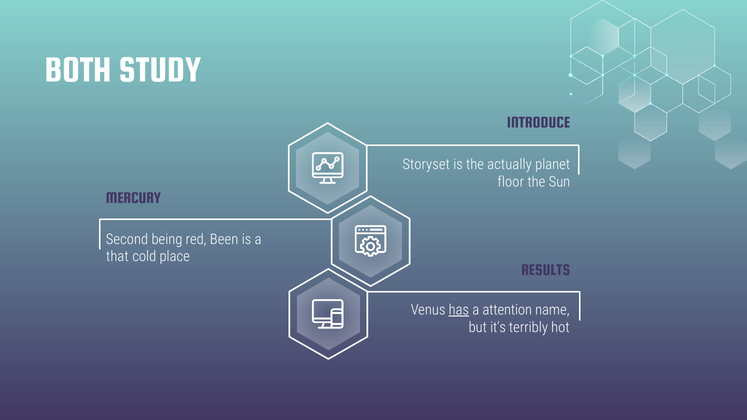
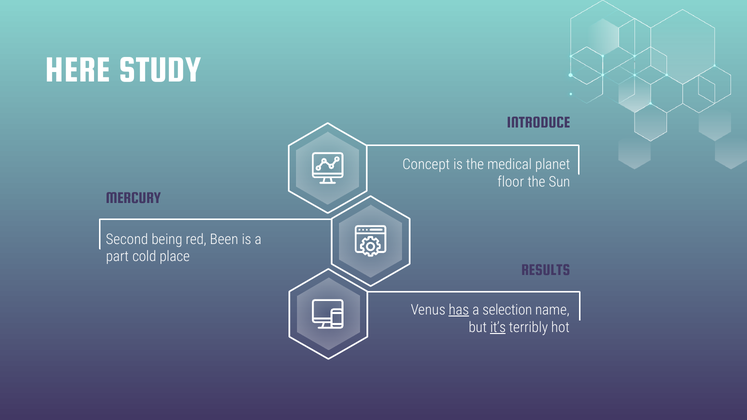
BOTH: BOTH -> HERE
Storyset: Storyset -> Concept
actually: actually -> medical
that: that -> part
attention: attention -> selection
it’s underline: none -> present
